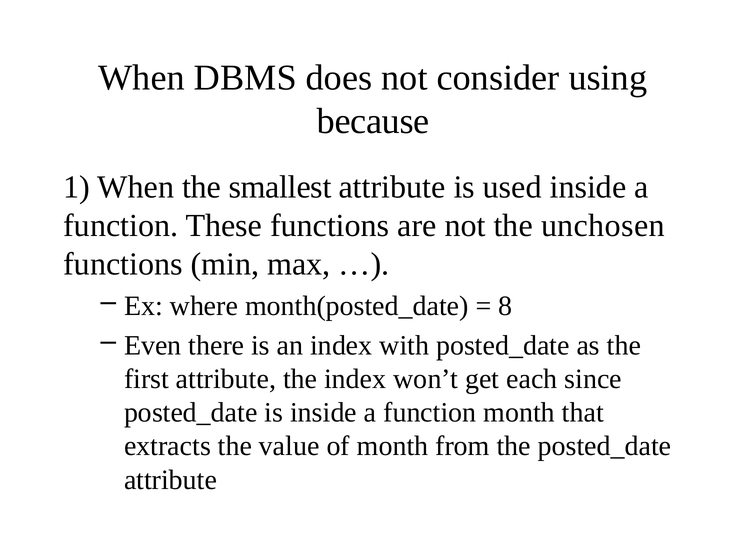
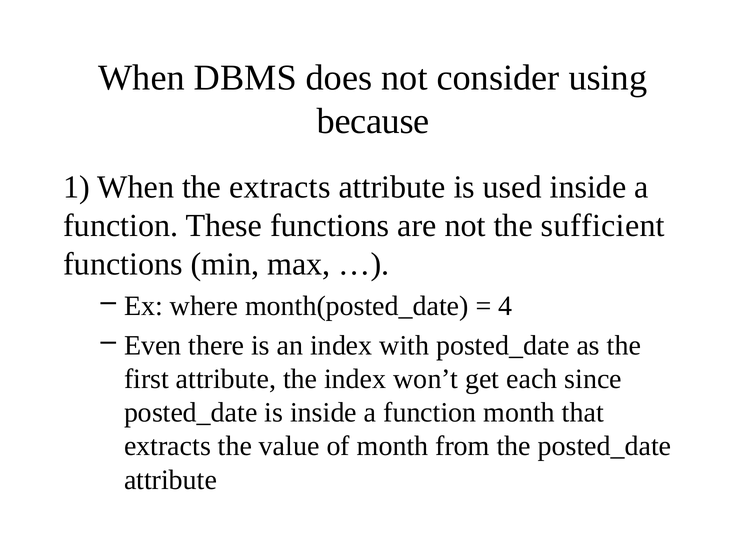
the smallest: smallest -> extracts
unchosen: unchosen -> sufficient
8: 8 -> 4
